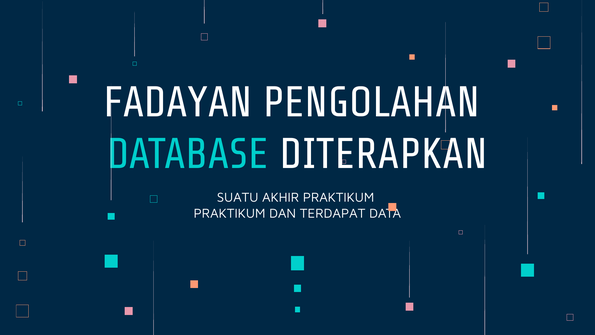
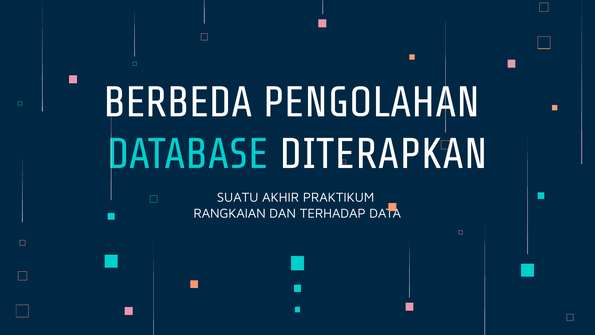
FADAYAN: FADAYAN -> BERBEDA
PRAKTIKUM at (230, 213): PRAKTIKUM -> RANGKAIAN
TERDAPAT: TERDAPAT -> TERHADAP
